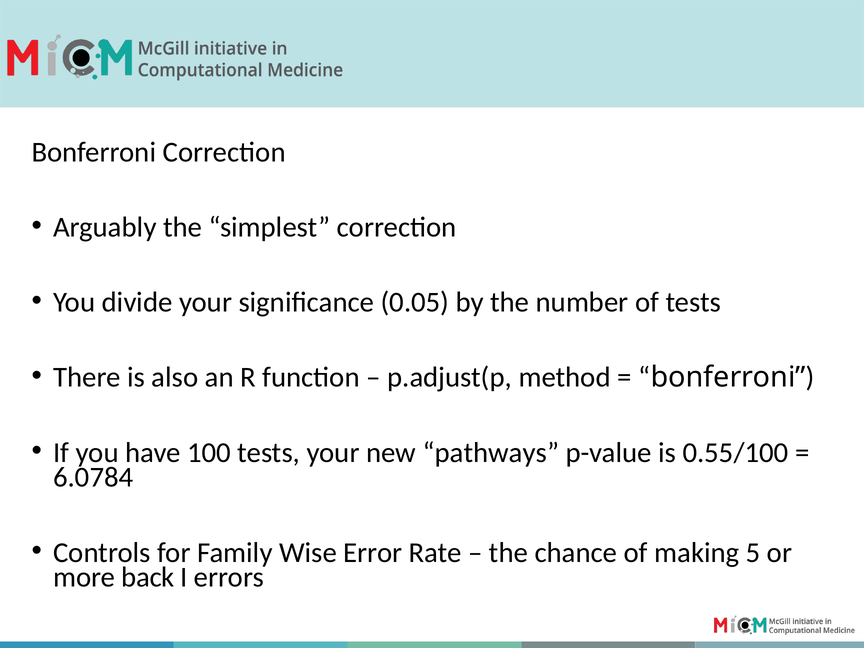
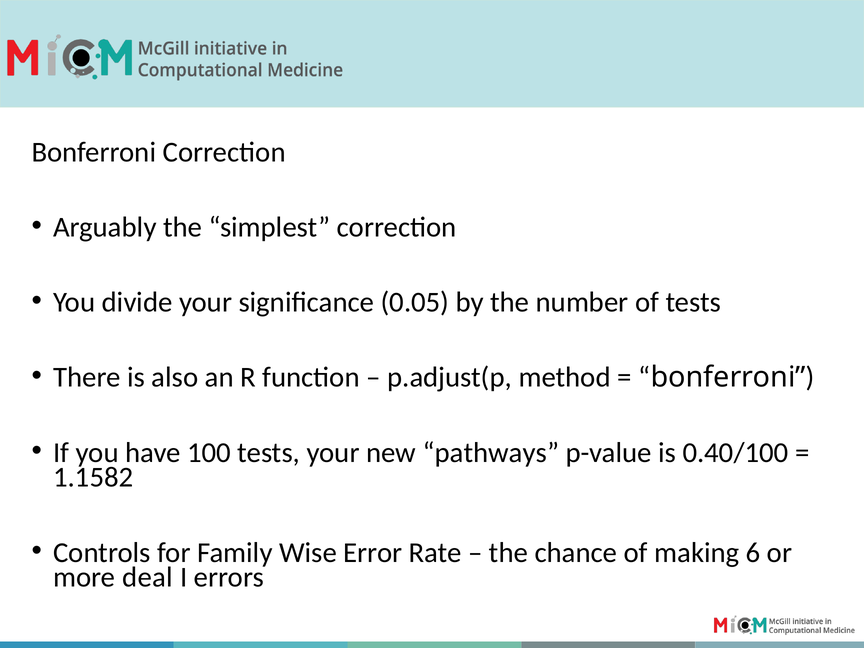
0.55/100: 0.55/100 -> 0.40/100
6.0784: 6.0784 -> 1.1582
5: 5 -> 6
back: back -> deal
